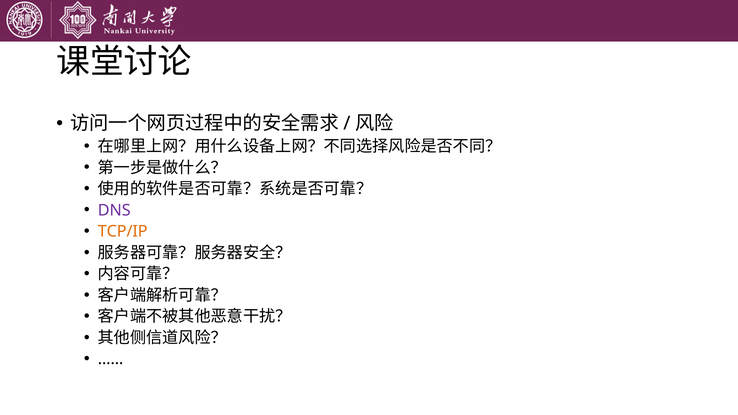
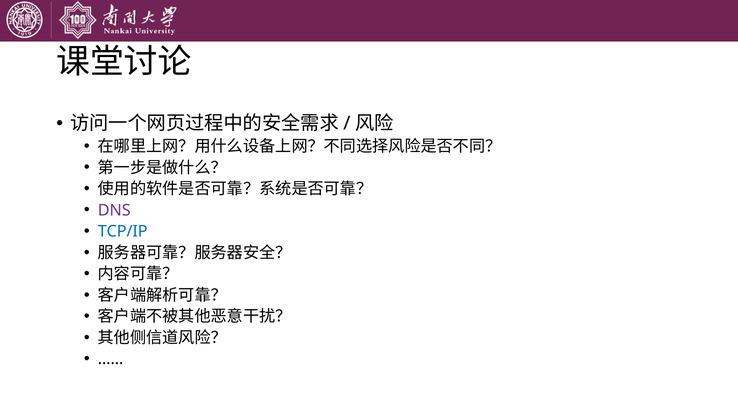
TCP/IP colour: orange -> blue
